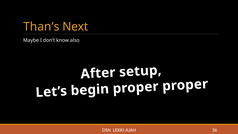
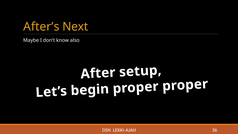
Than’s: Than’s -> After’s
